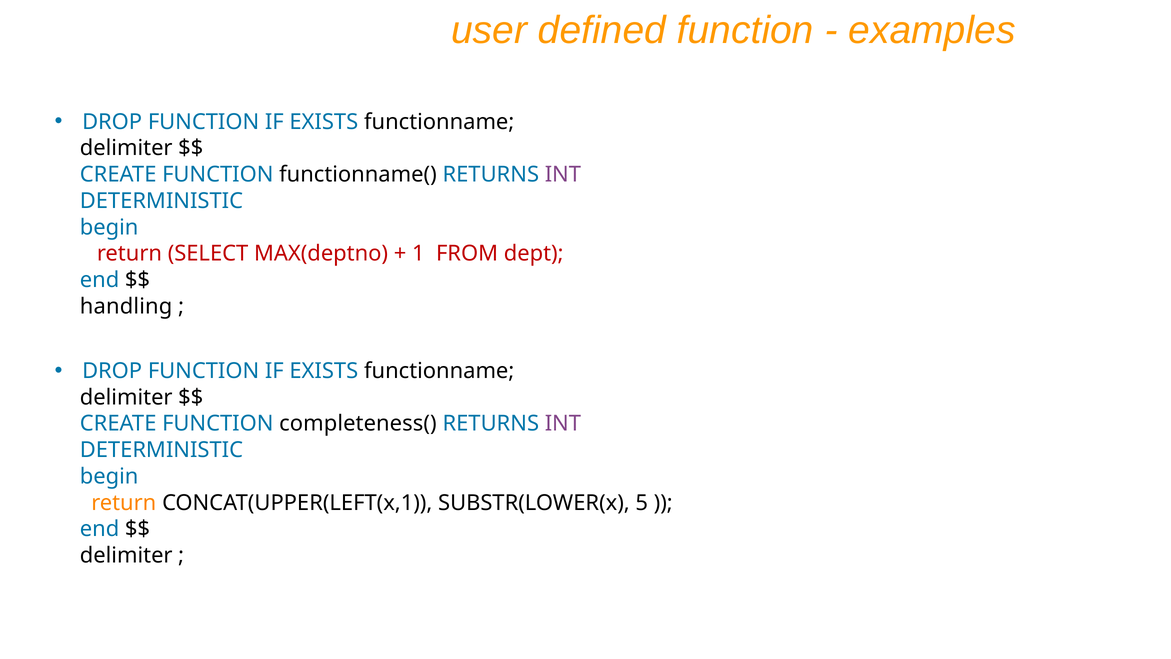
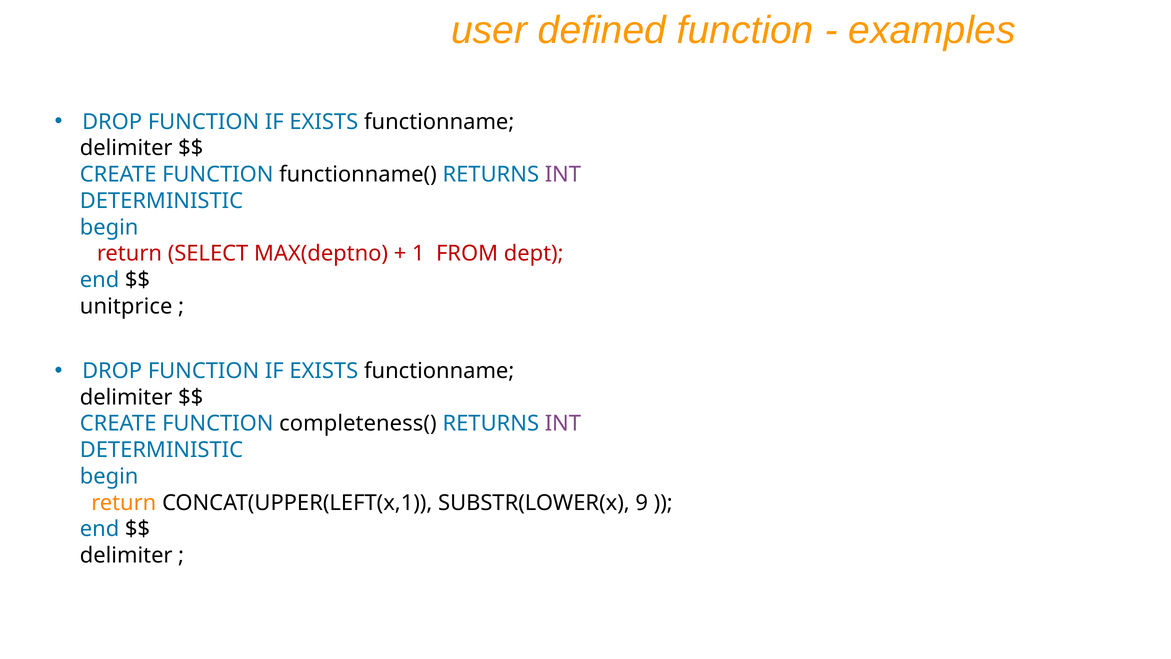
handling: handling -> unitprice
5: 5 -> 9
